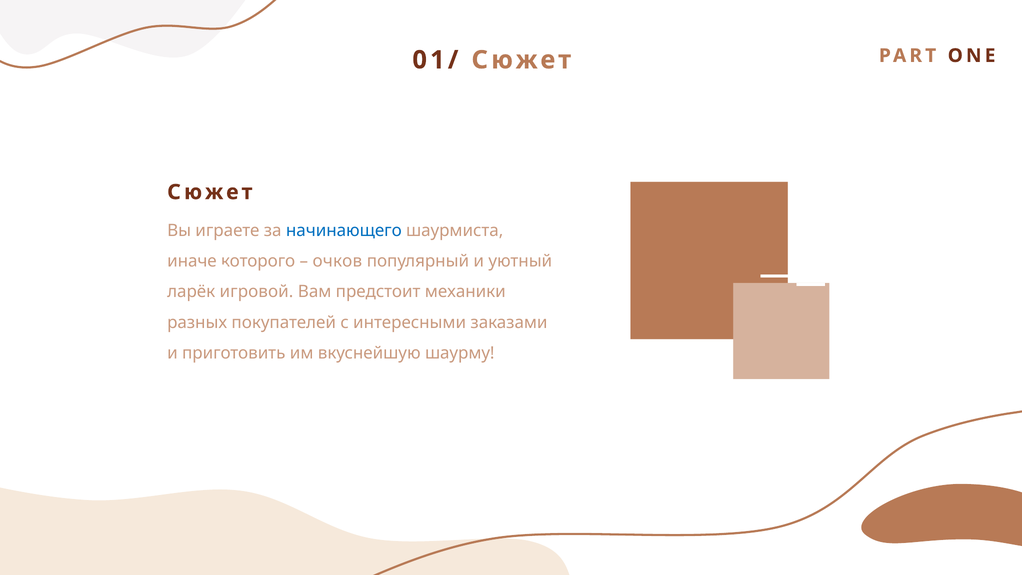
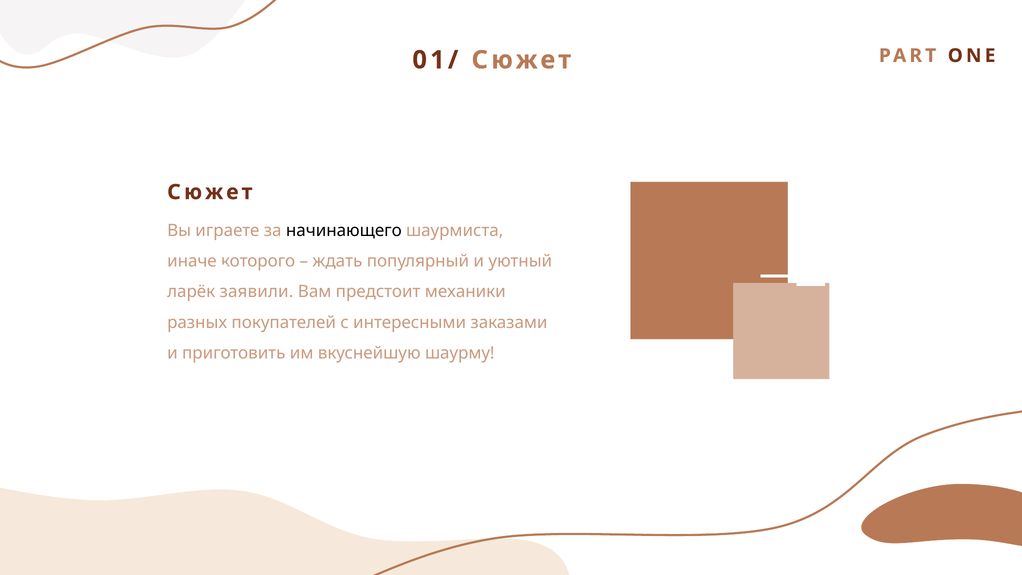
начинающего colour: blue -> black
очков: очков -> ждать
игровой: игровой -> заявили
